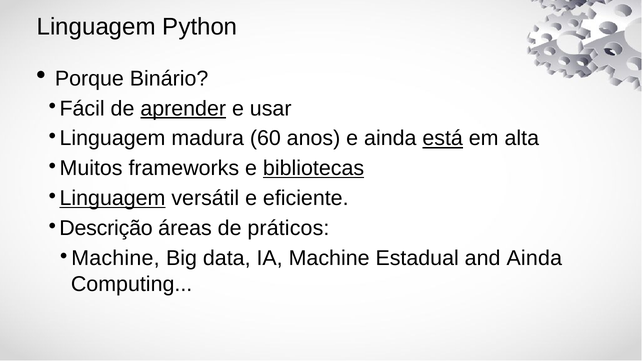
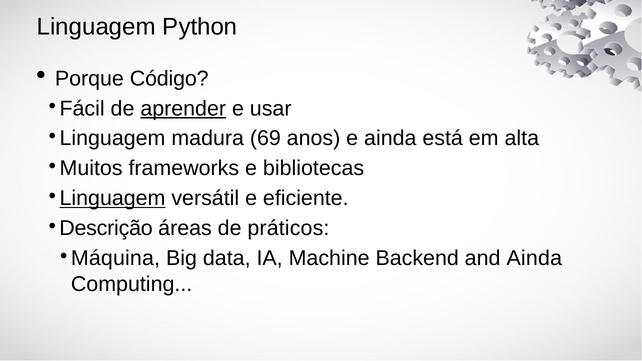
Binário: Binário -> Código
60: 60 -> 69
está underline: present -> none
bibliotecas underline: present -> none
Machine at (115, 258): Machine -> Máquina
Estadual: Estadual -> Backend
